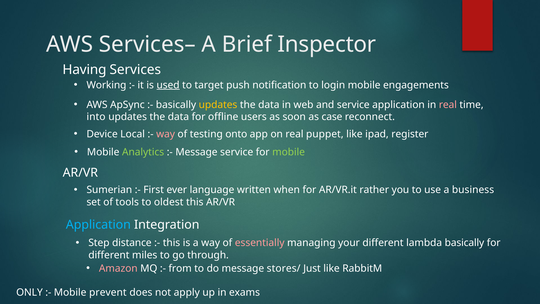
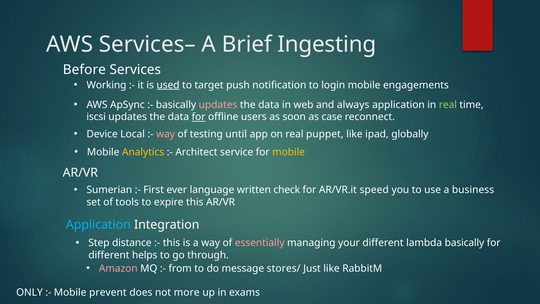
Inspector: Inspector -> Ingesting
Having: Having -> Before
updates at (218, 105) colour: yellow -> pink
and service: service -> always
real at (448, 105) colour: pink -> light green
into: into -> iscsi
for at (199, 117) underline: none -> present
onto: onto -> until
register: register -> globally
Analytics colour: light green -> yellow
Message at (196, 152): Message -> Architect
mobile at (289, 152) colour: light green -> yellow
when: when -> check
rather: rather -> speed
oldest: oldest -> expire
miles: miles -> helps
apply: apply -> more
